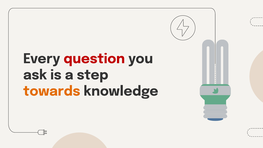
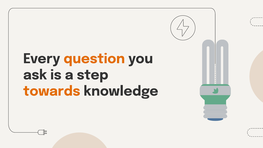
question colour: red -> orange
